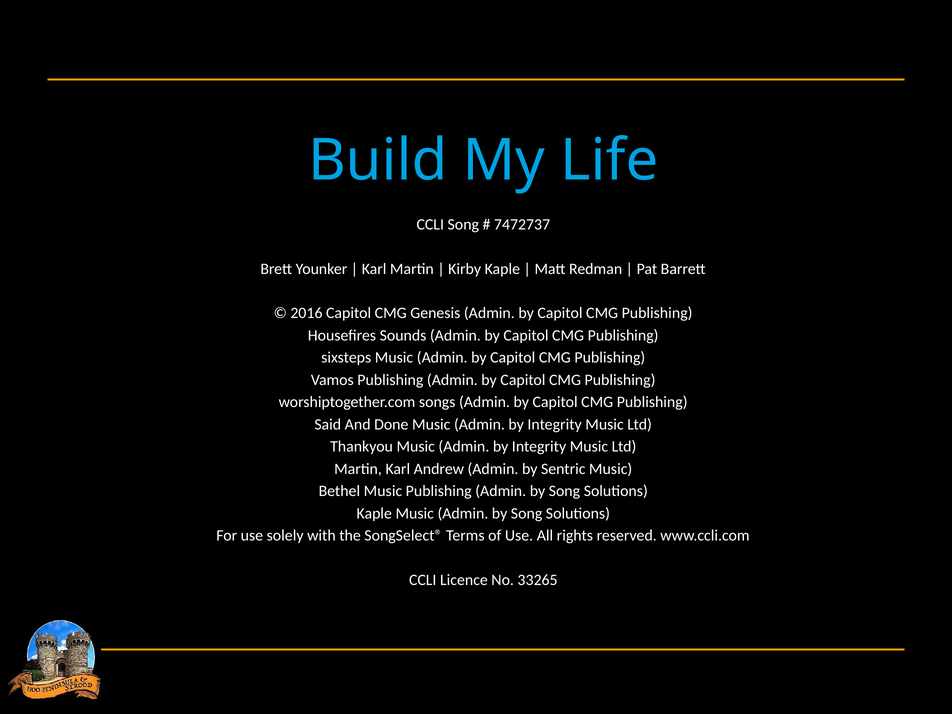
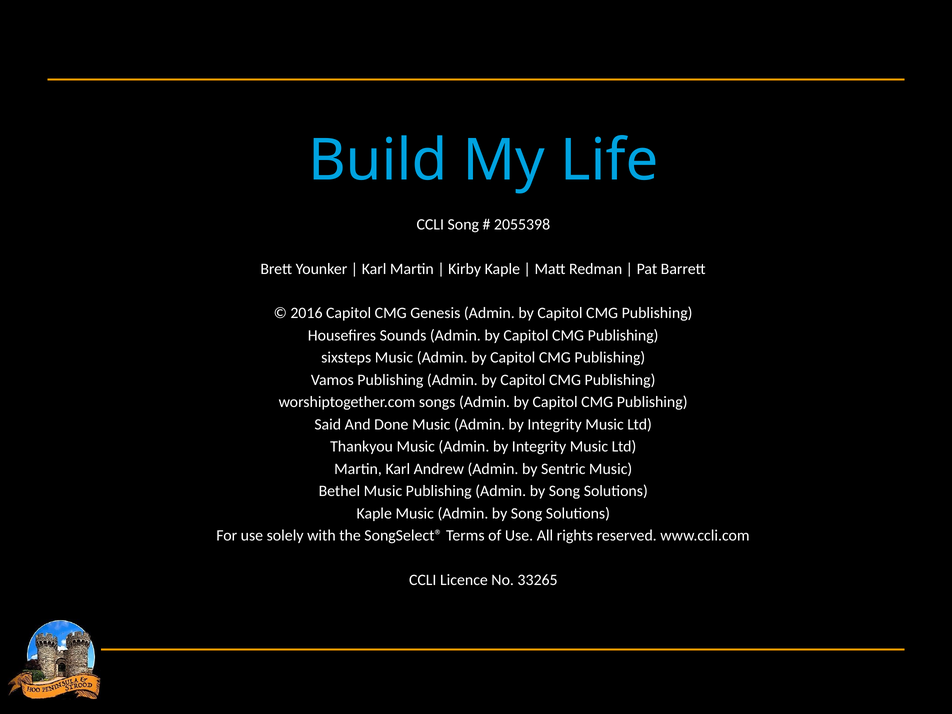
7472737: 7472737 -> 2055398
